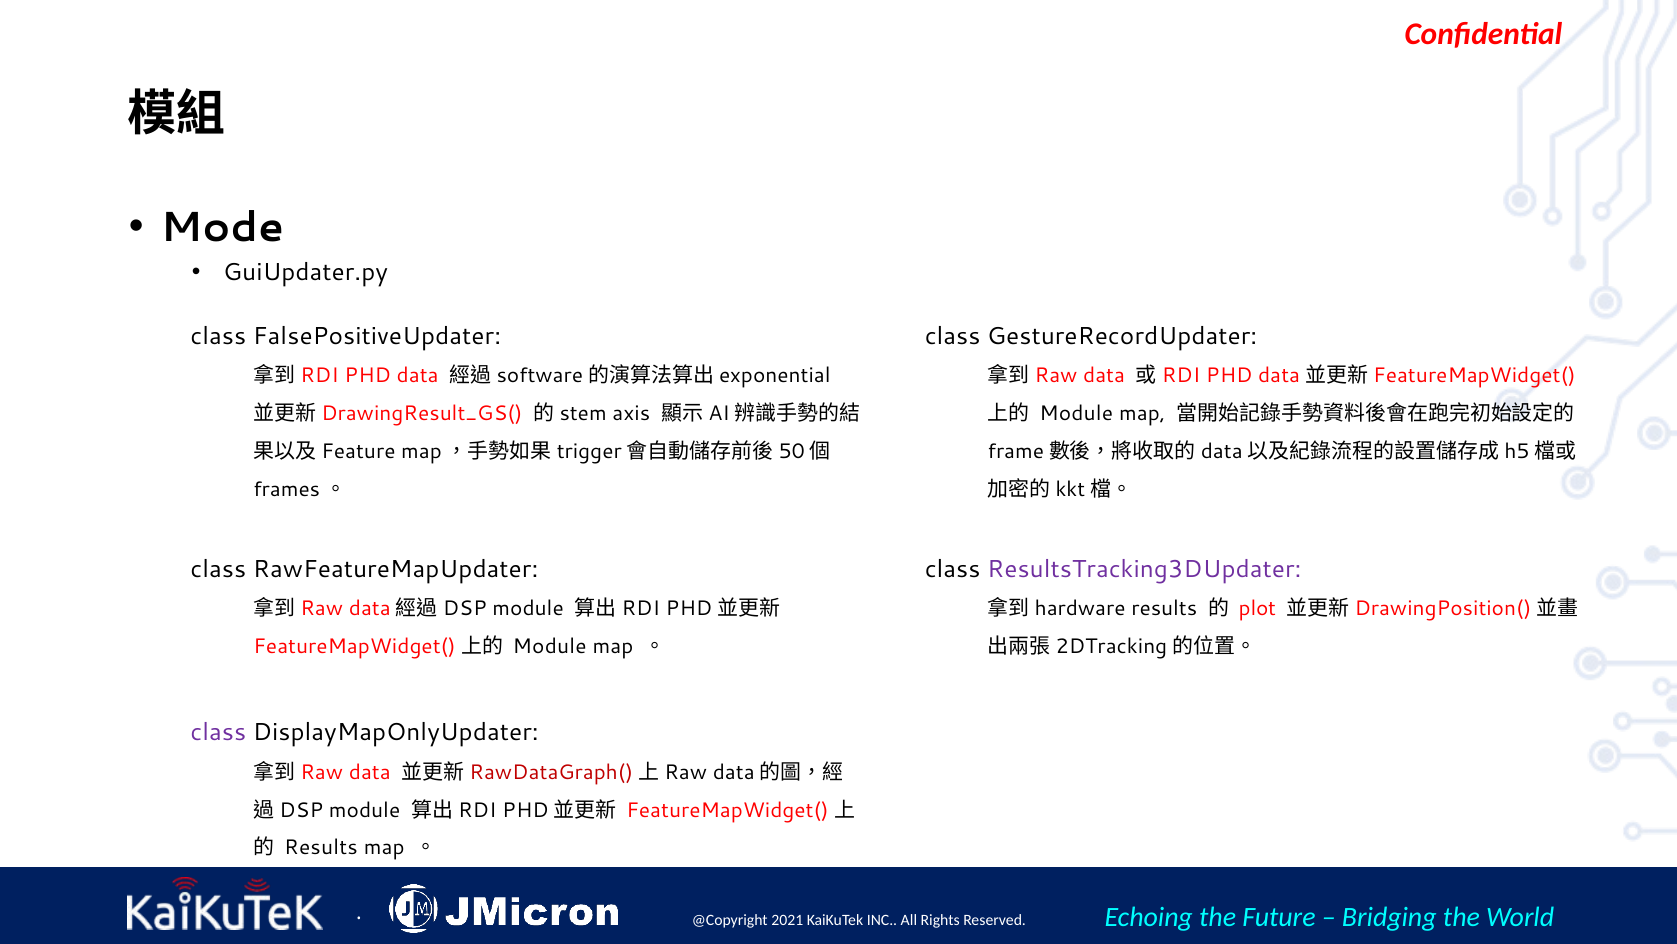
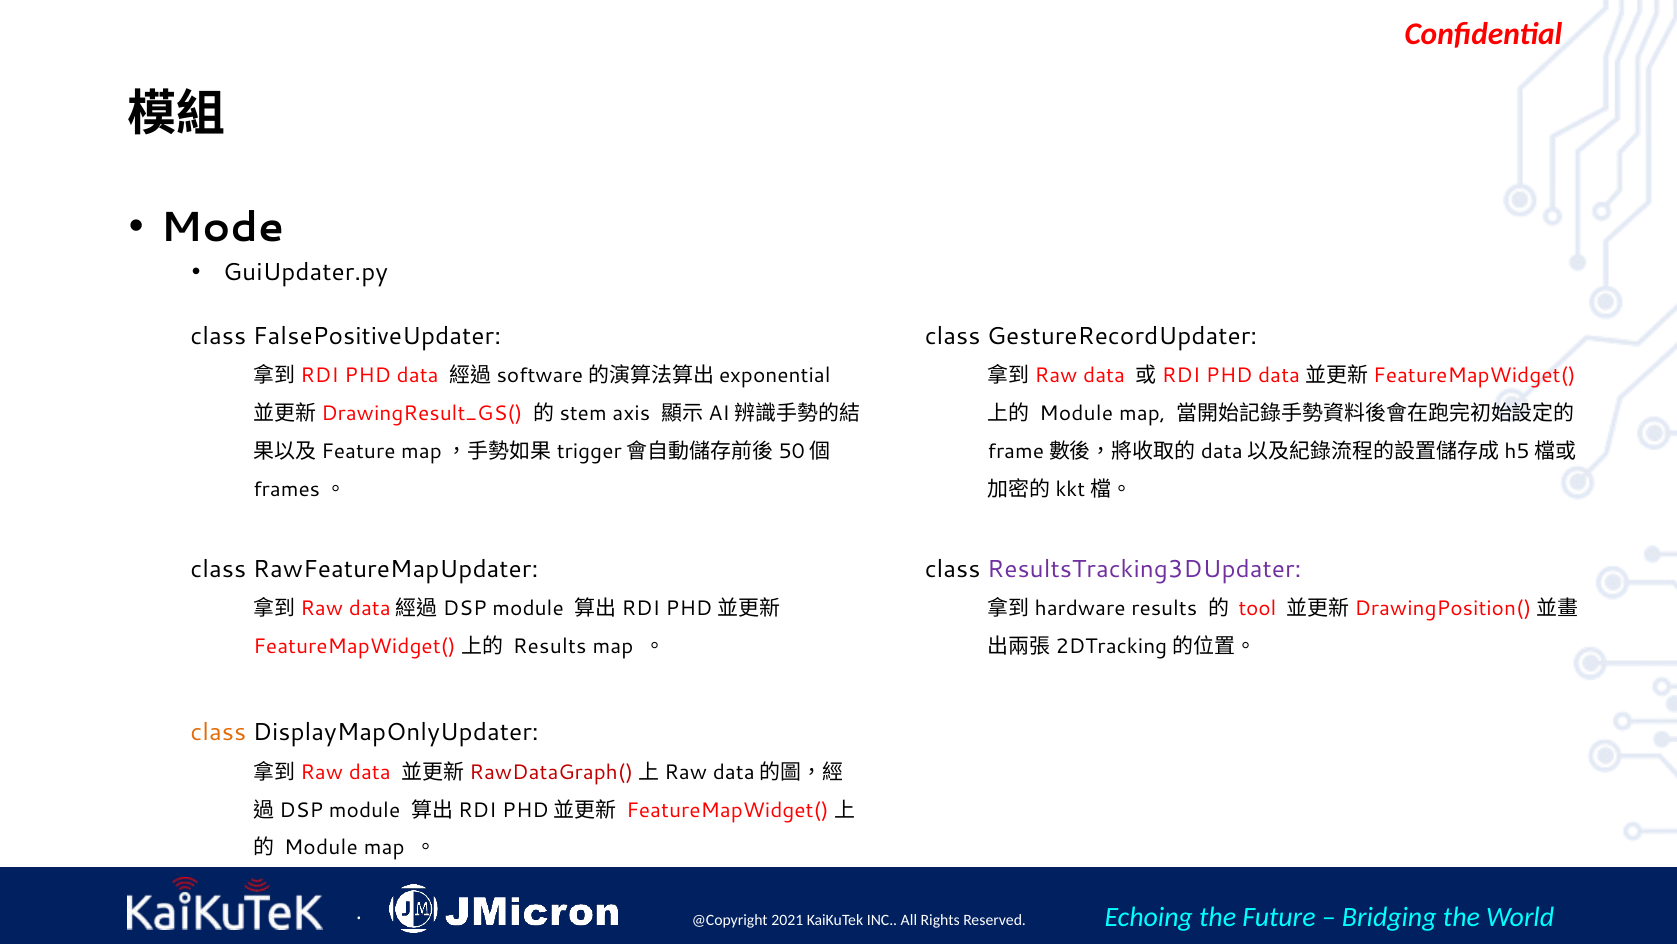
plot: plot -> tool
Module at (550, 646): Module -> Results
class at (218, 732) colour: purple -> orange
Results at (321, 847): Results -> Module
